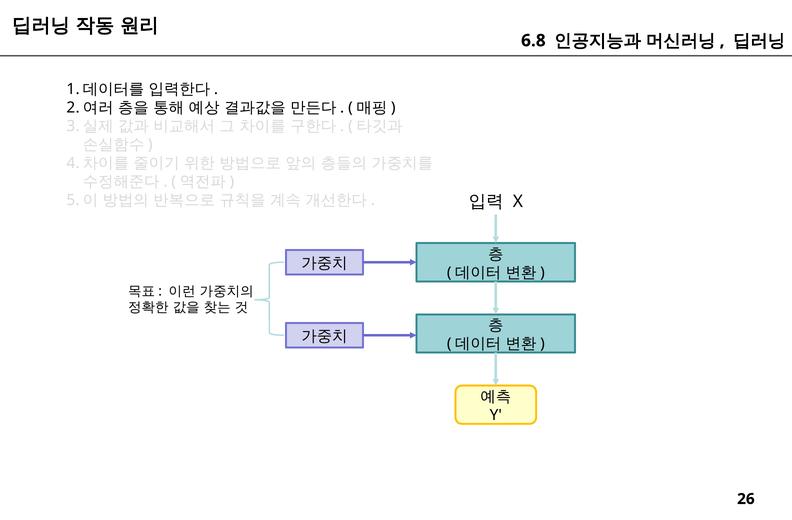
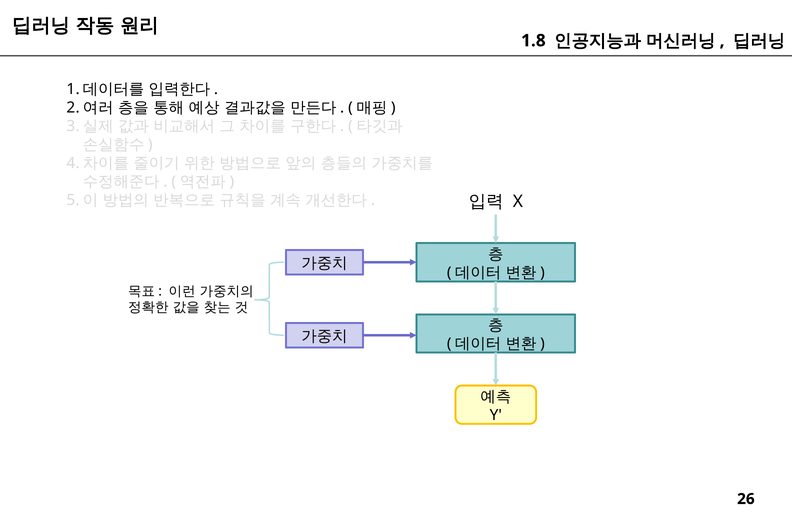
6.8: 6.8 -> 1.8
